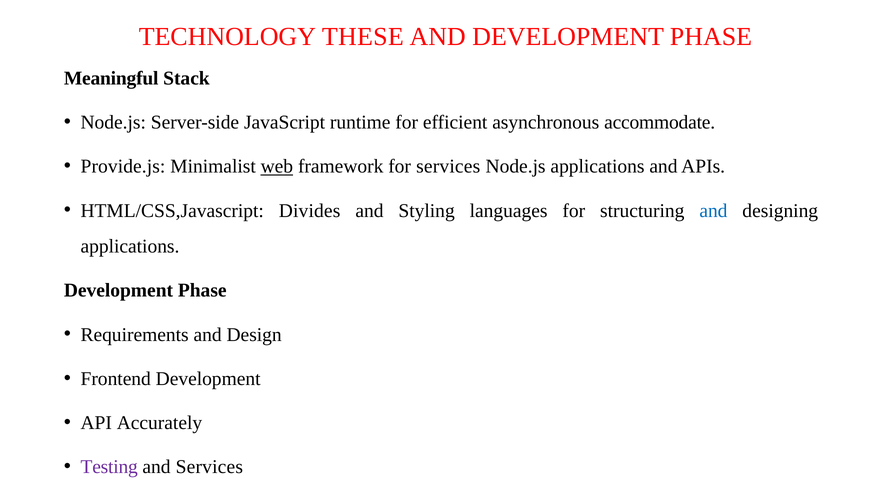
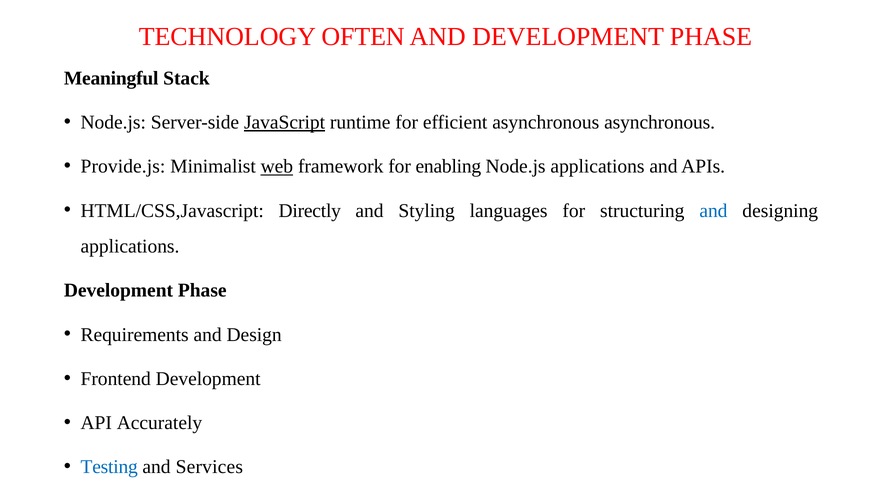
THESE: THESE -> OFTEN
JavaScript underline: none -> present
asynchronous accommodate: accommodate -> asynchronous
for services: services -> enabling
Divides: Divides -> Directly
Testing colour: purple -> blue
